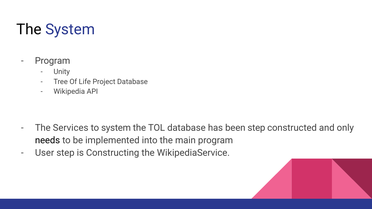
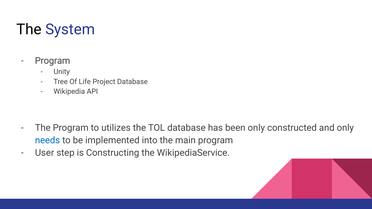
The Services: Services -> Program
to system: system -> utilizes
been step: step -> only
needs colour: black -> blue
